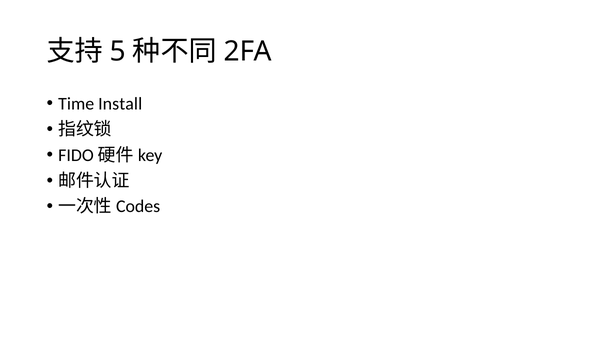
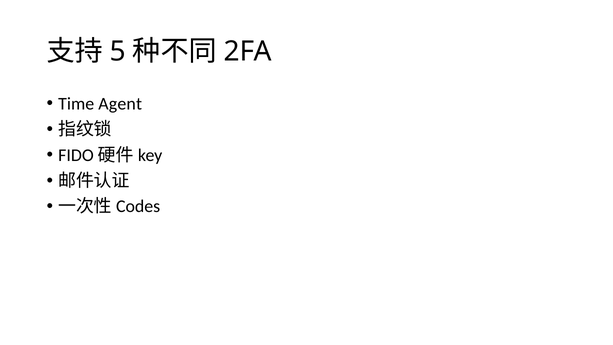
Install: Install -> Agent
